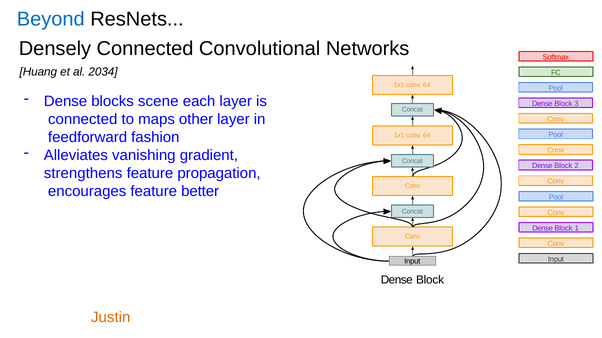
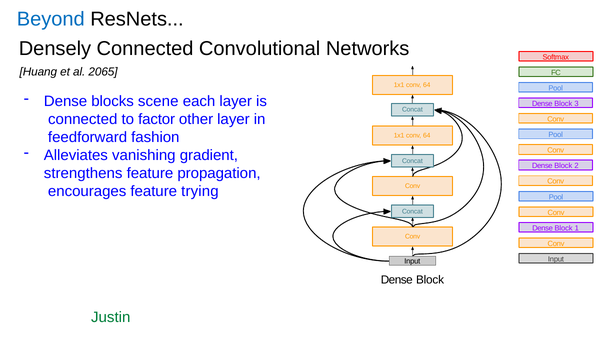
2034: 2034 -> 2065
maps: maps -> factor
better: better -> trying
Justin colour: orange -> green
